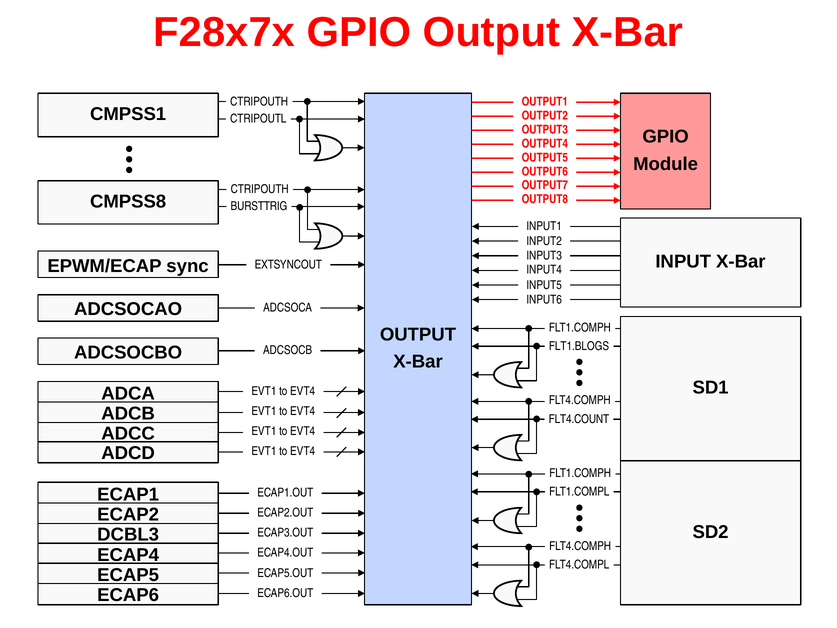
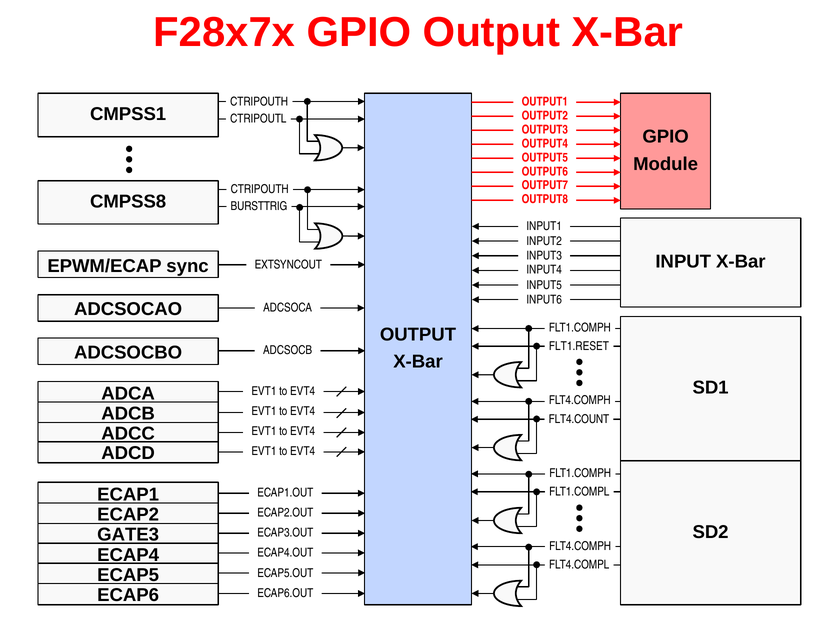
FLT1.BLOGS: FLT1.BLOGS -> FLT1.RESET
DCBL3: DCBL3 -> GATE3
